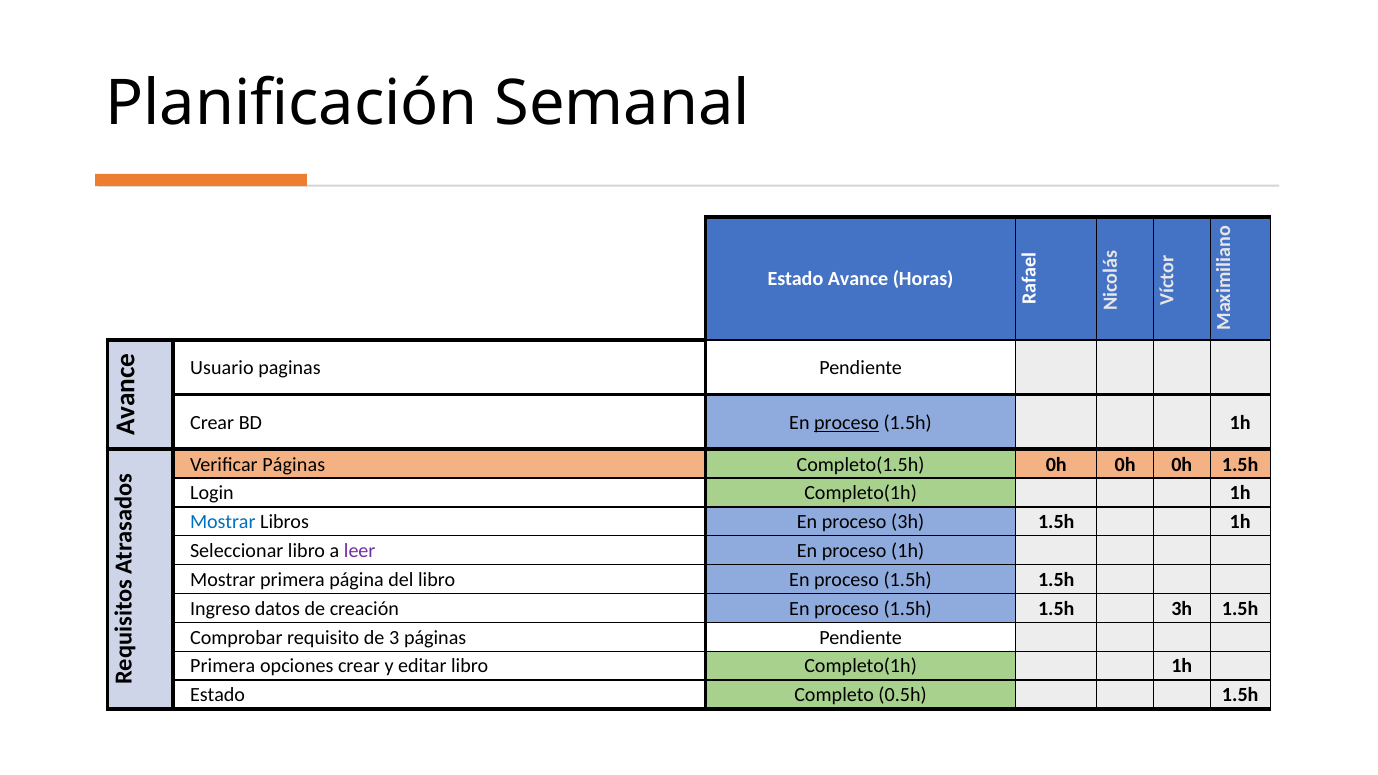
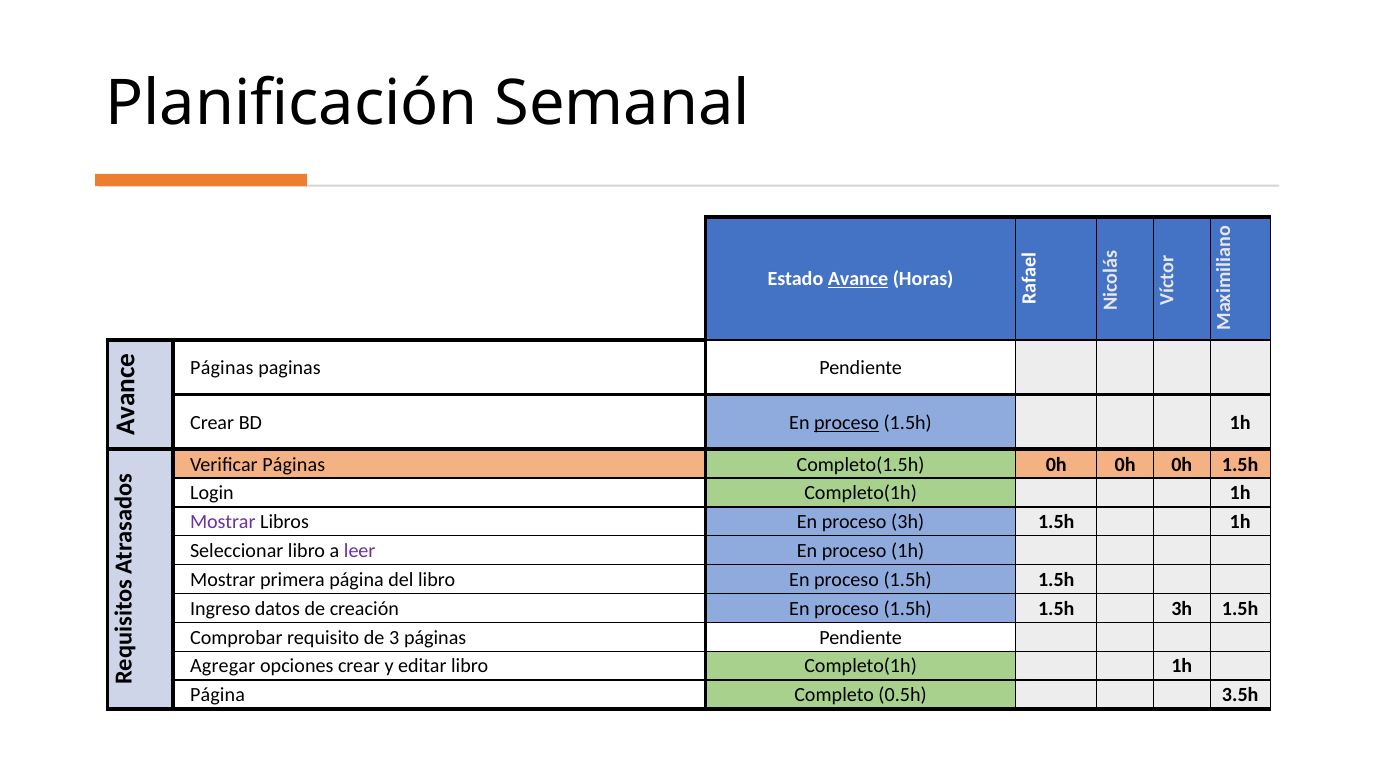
Avance underline: none -> present
Usuario at (222, 368): Usuario -> Páginas
Mostrar at (223, 522) colour: blue -> purple
Primera at (223, 666): Primera -> Agregar
Estado at (218, 695): Estado -> Página
0.5h 1.5h: 1.5h -> 3.5h
